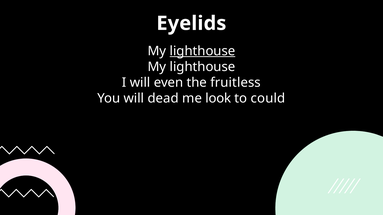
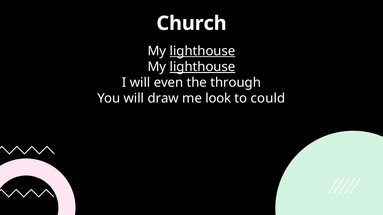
Eyelids: Eyelids -> Church
lighthouse at (202, 67) underline: none -> present
fruitless: fruitless -> through
dead: dead -> draw
